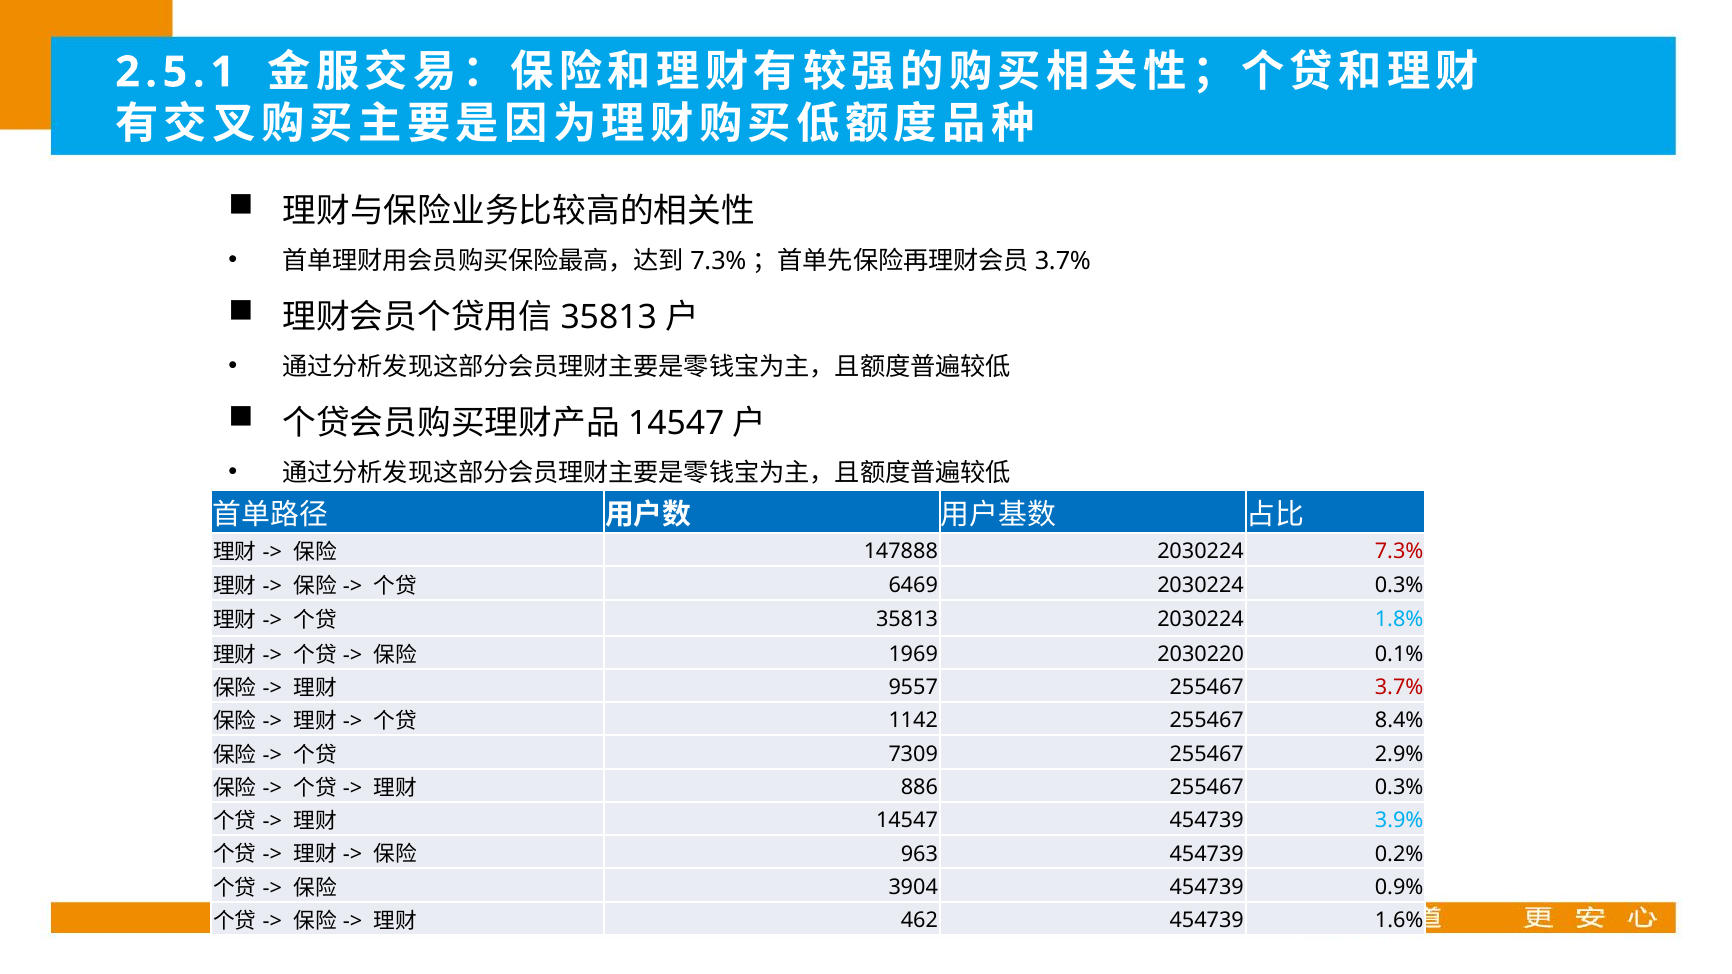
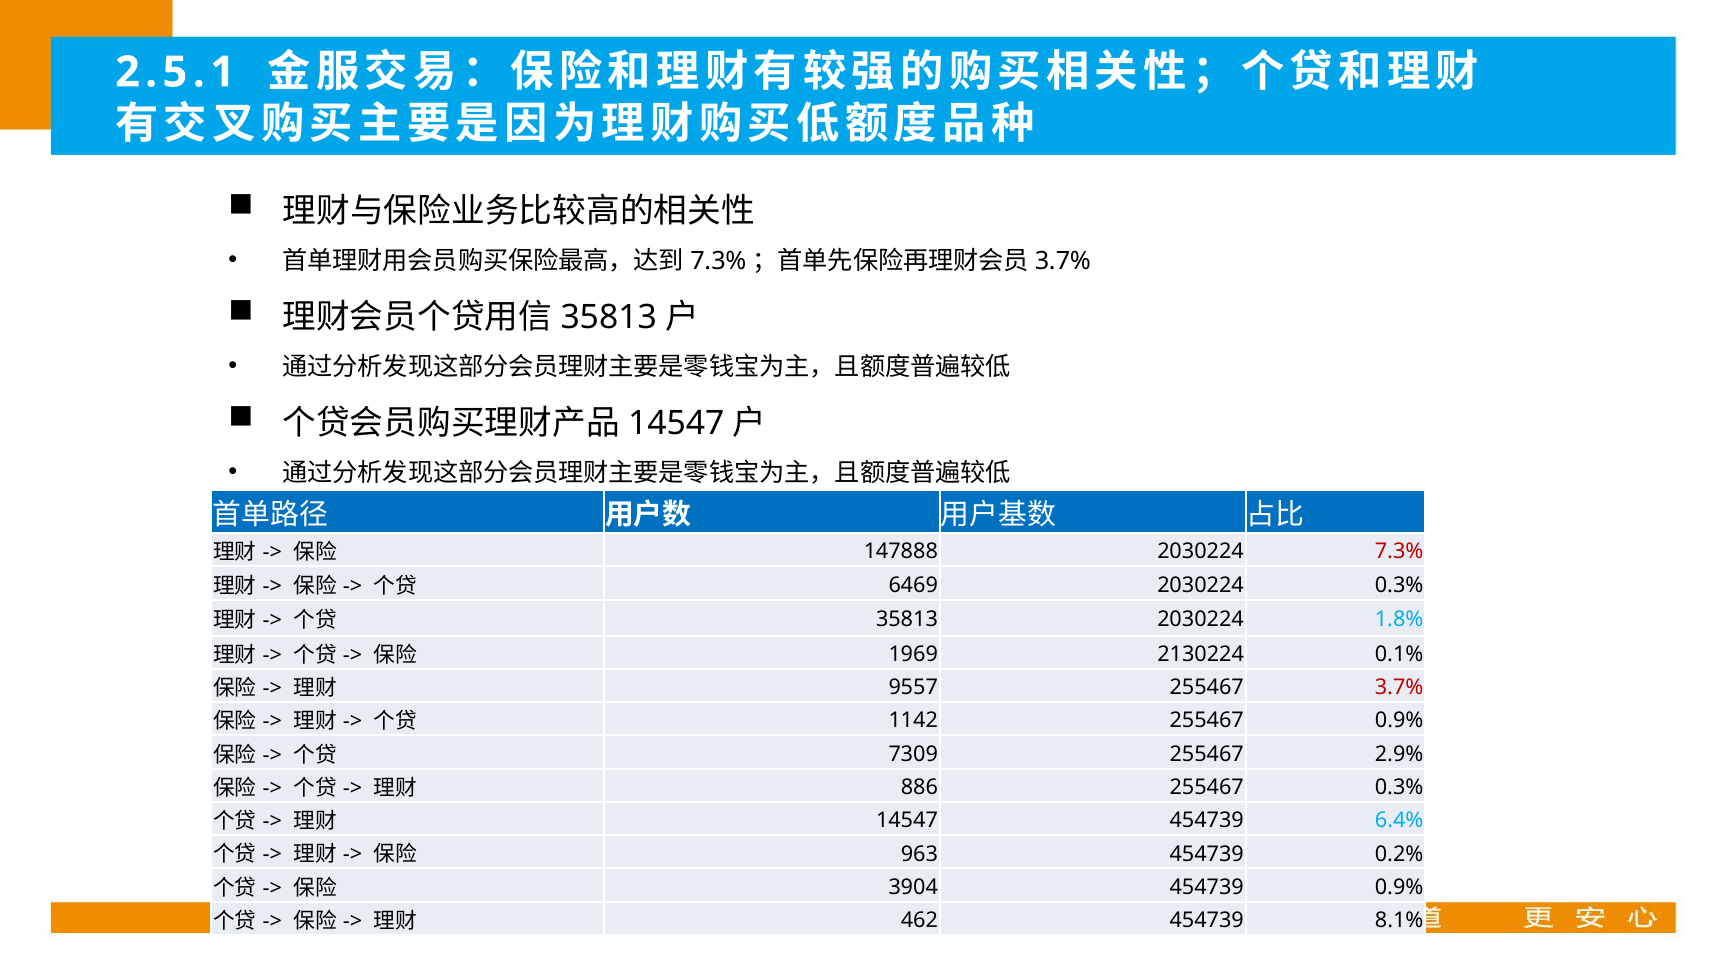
2030220: 2030220 -> 2130224
255467 8.4%: 8.4% -> 0.9%
3.9%: 3.9% -> 6.4%
1.6%: 1.6% -> 8.1%
